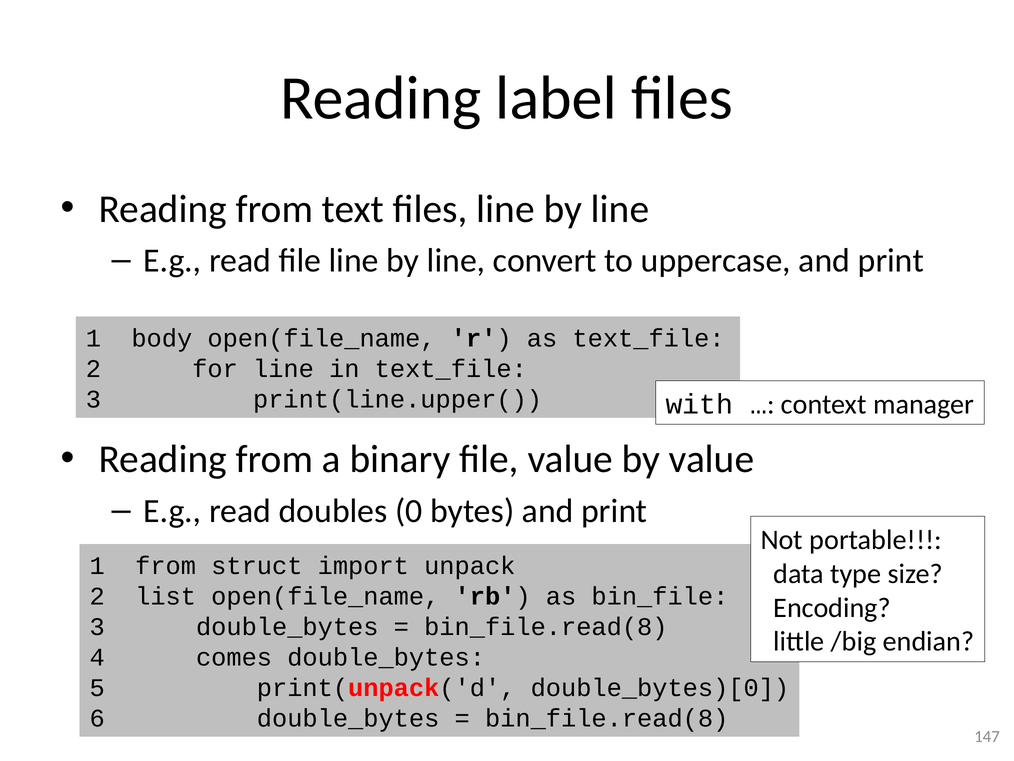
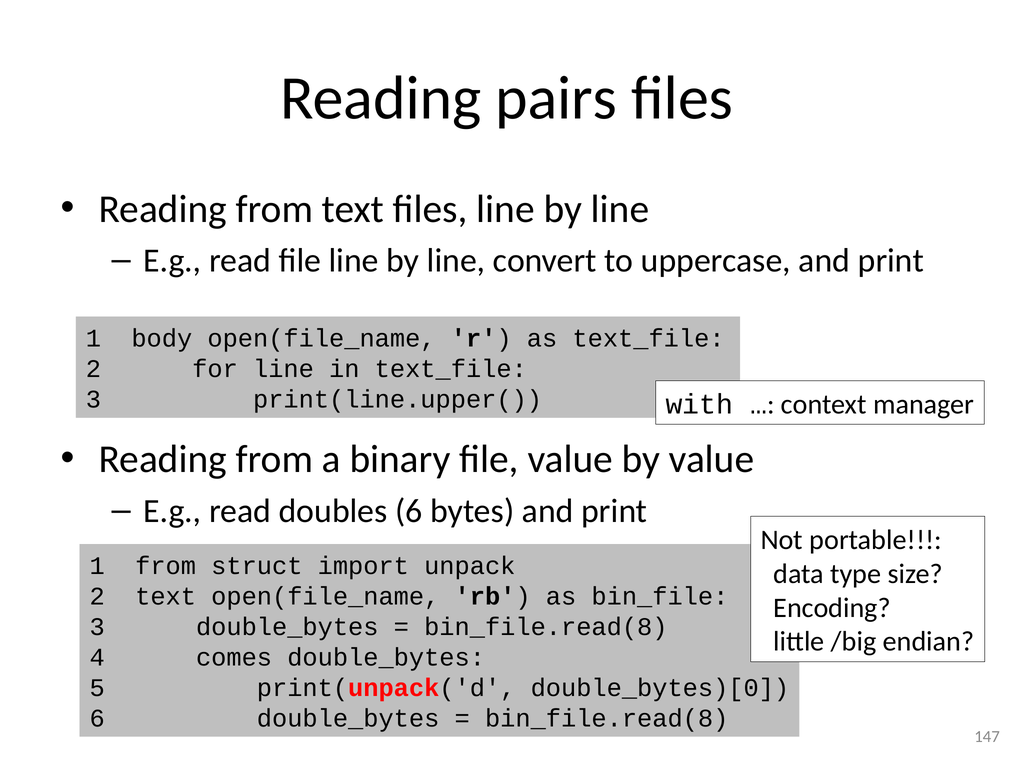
label: label -> pairs
doubles 0: 0 -> 6
2 list: list -> text
